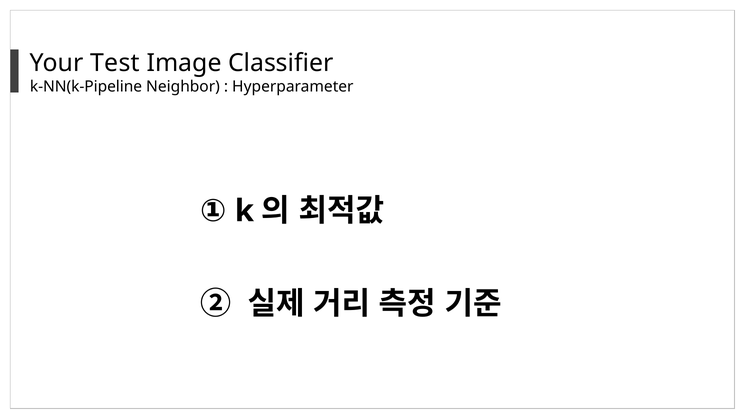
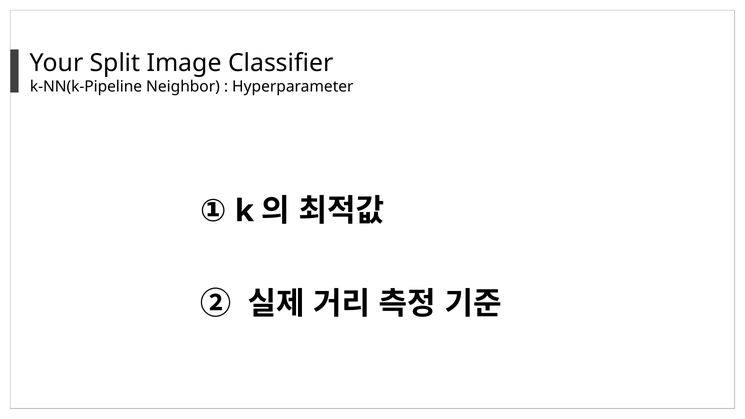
Test: Test -> Split
